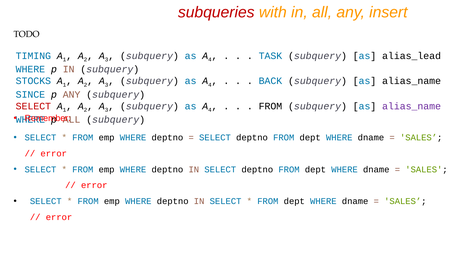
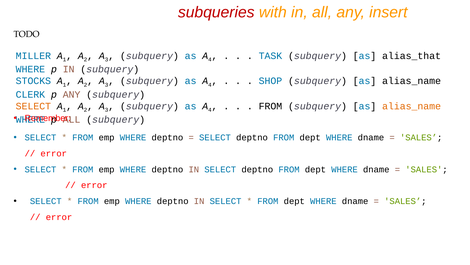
TIMING: TIMING -> MILLER
alias_lead: alias_lead -> alias_that
BACK: BACK -> SHOP
SINCE: SINCE -> CLERK
SELECT at (33, 106) colour: red -> orange
alias_name at (412, 106) colour: purple -> orange
